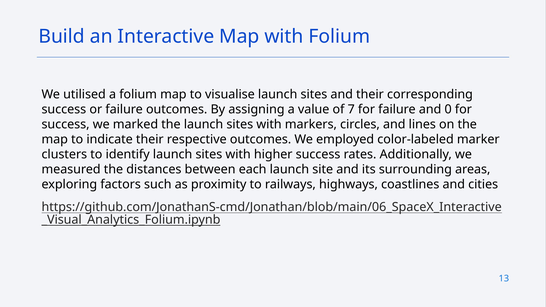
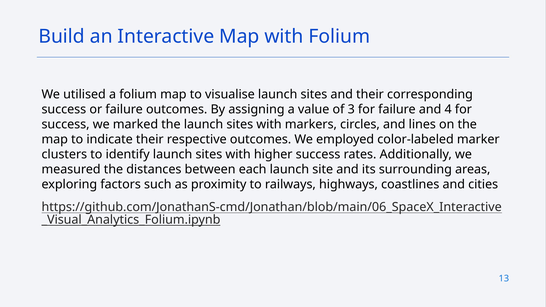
7: 7 -> 3
0: 0 -> 4
